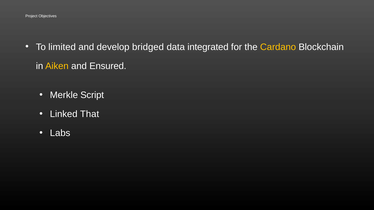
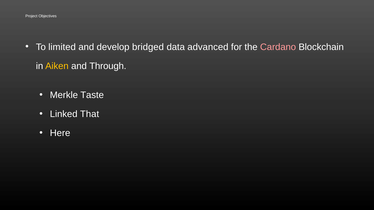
integrated: integrated -> advanced
Cardano colour: yellow -> pink
Ensured: Ensured -> Through
Script: Script -> Taste
Labs: Labs -> Here
